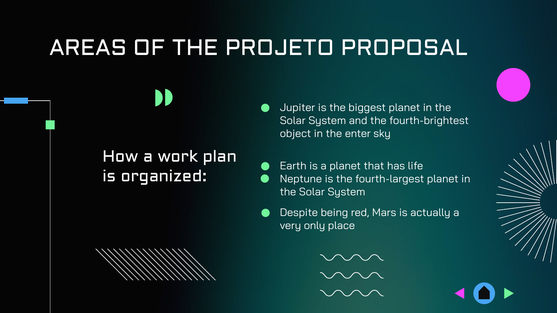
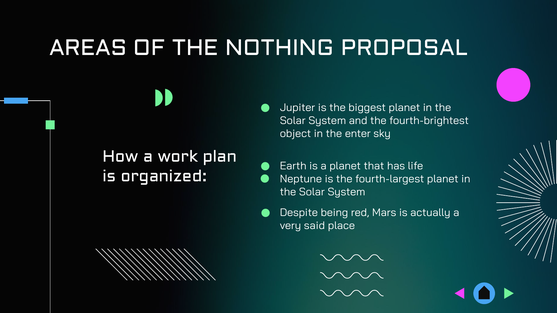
PROJETO: PROJETO -> NOTHING
only: only -> said
